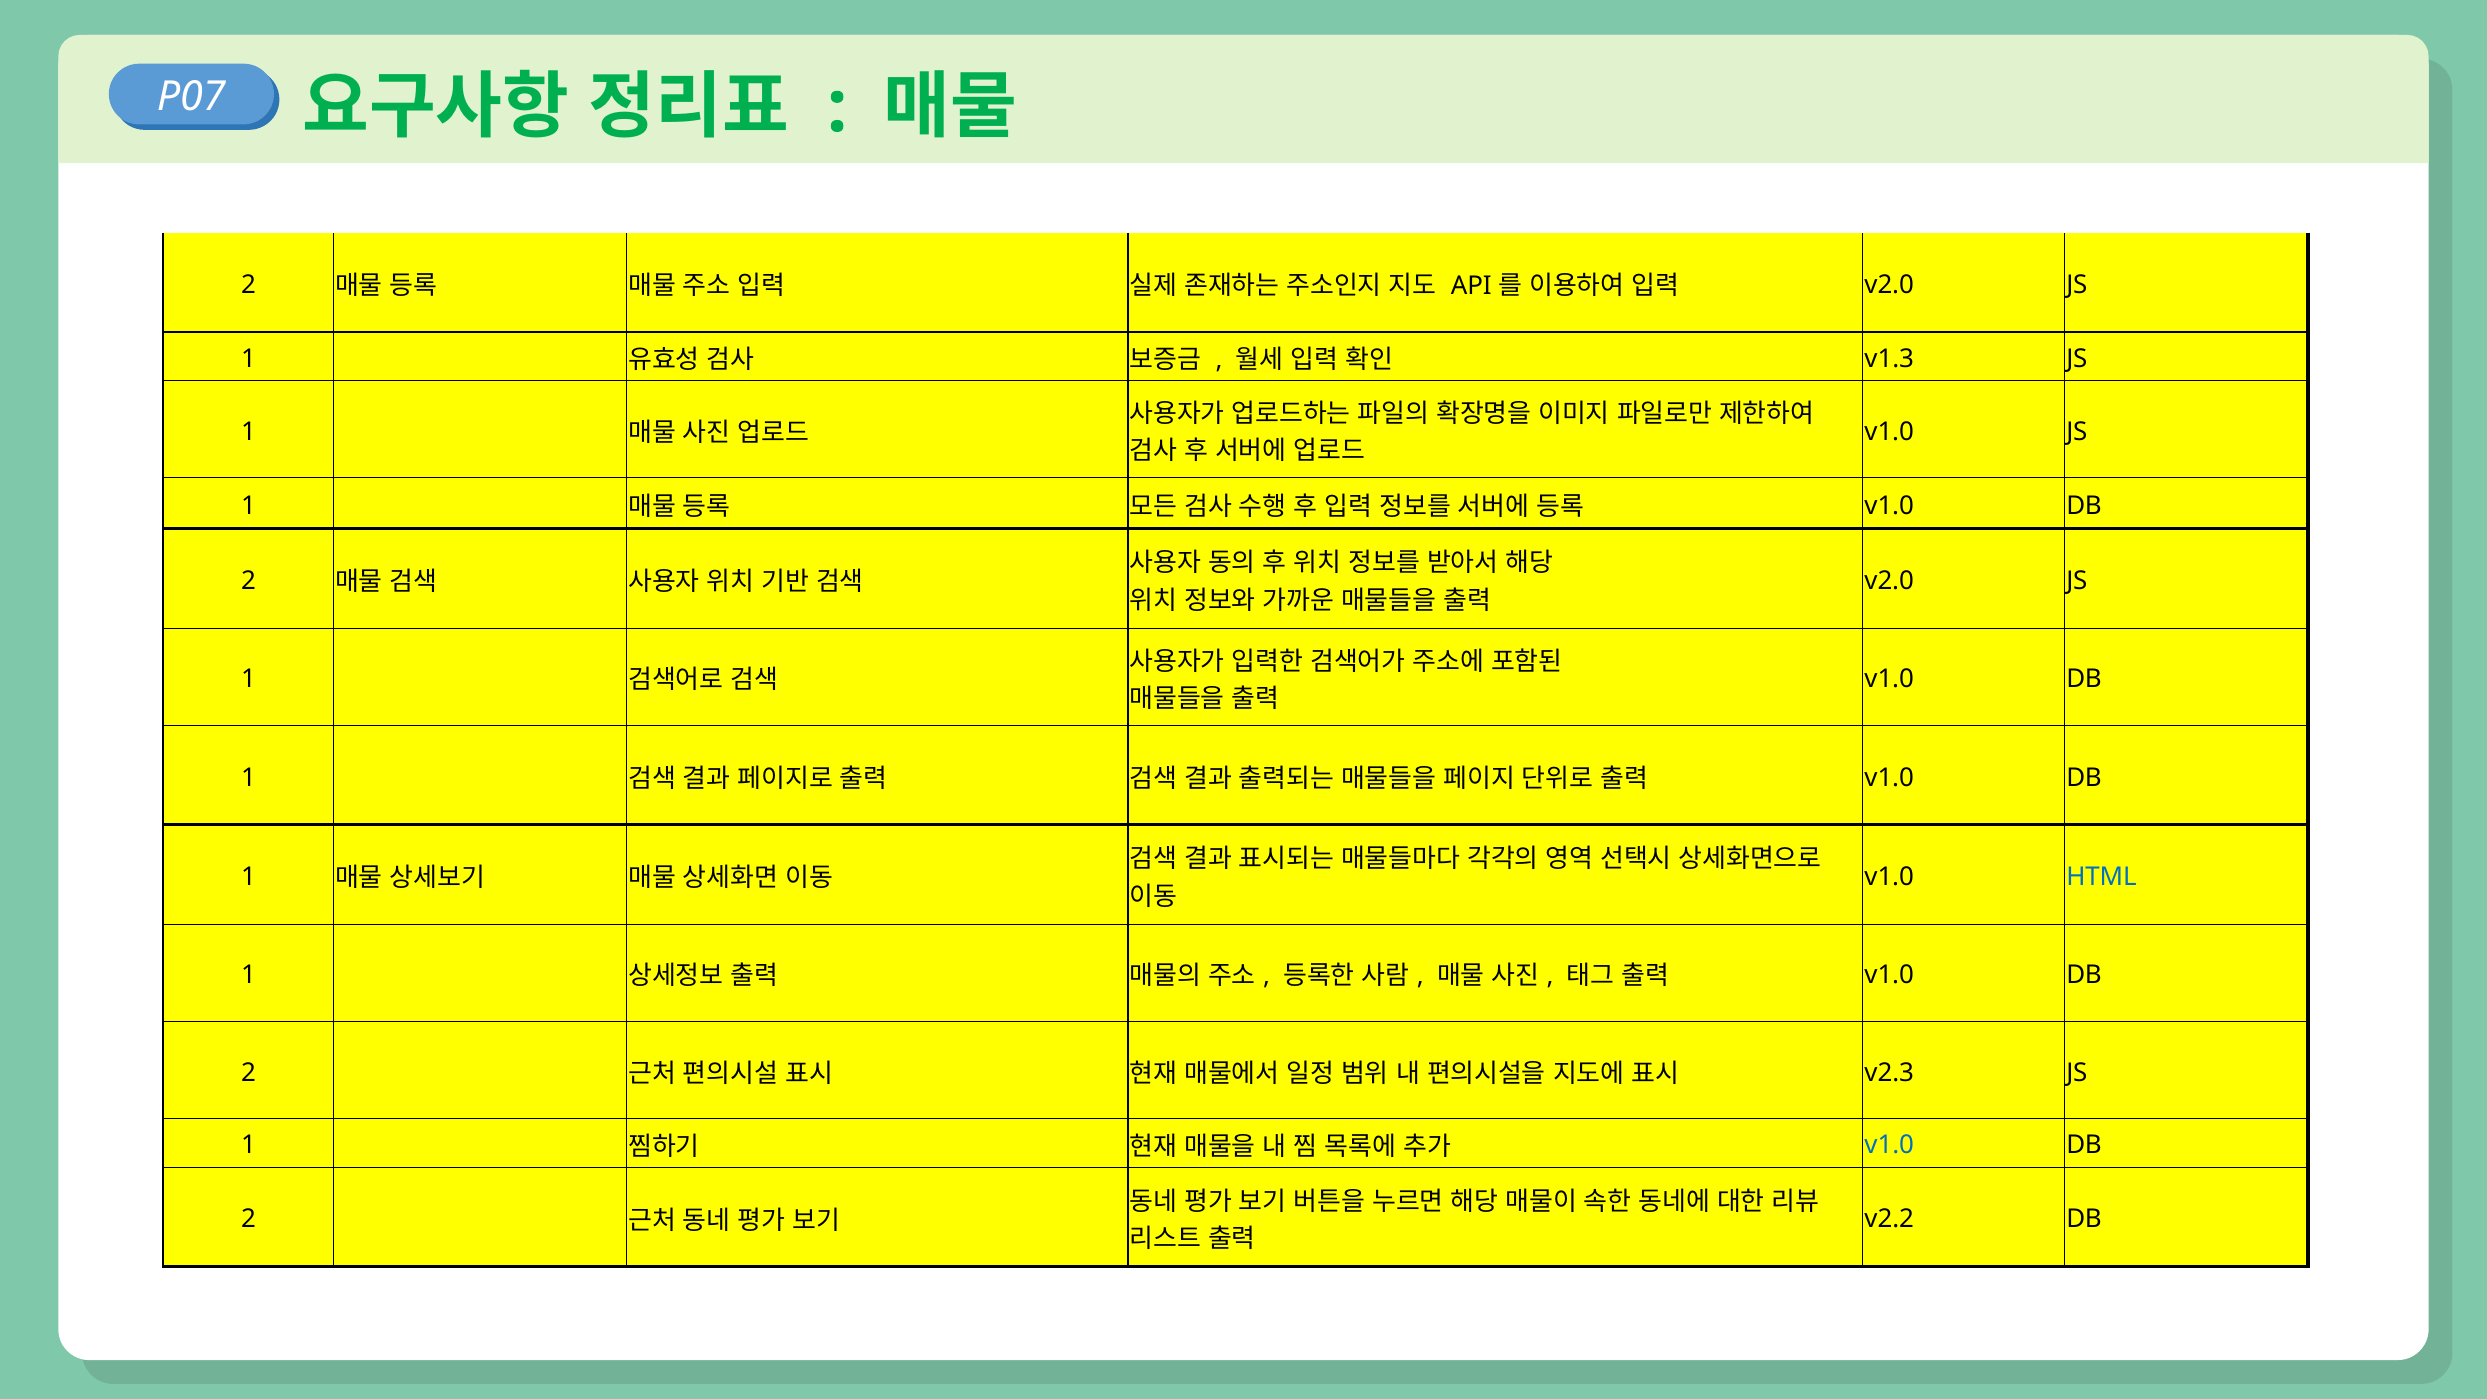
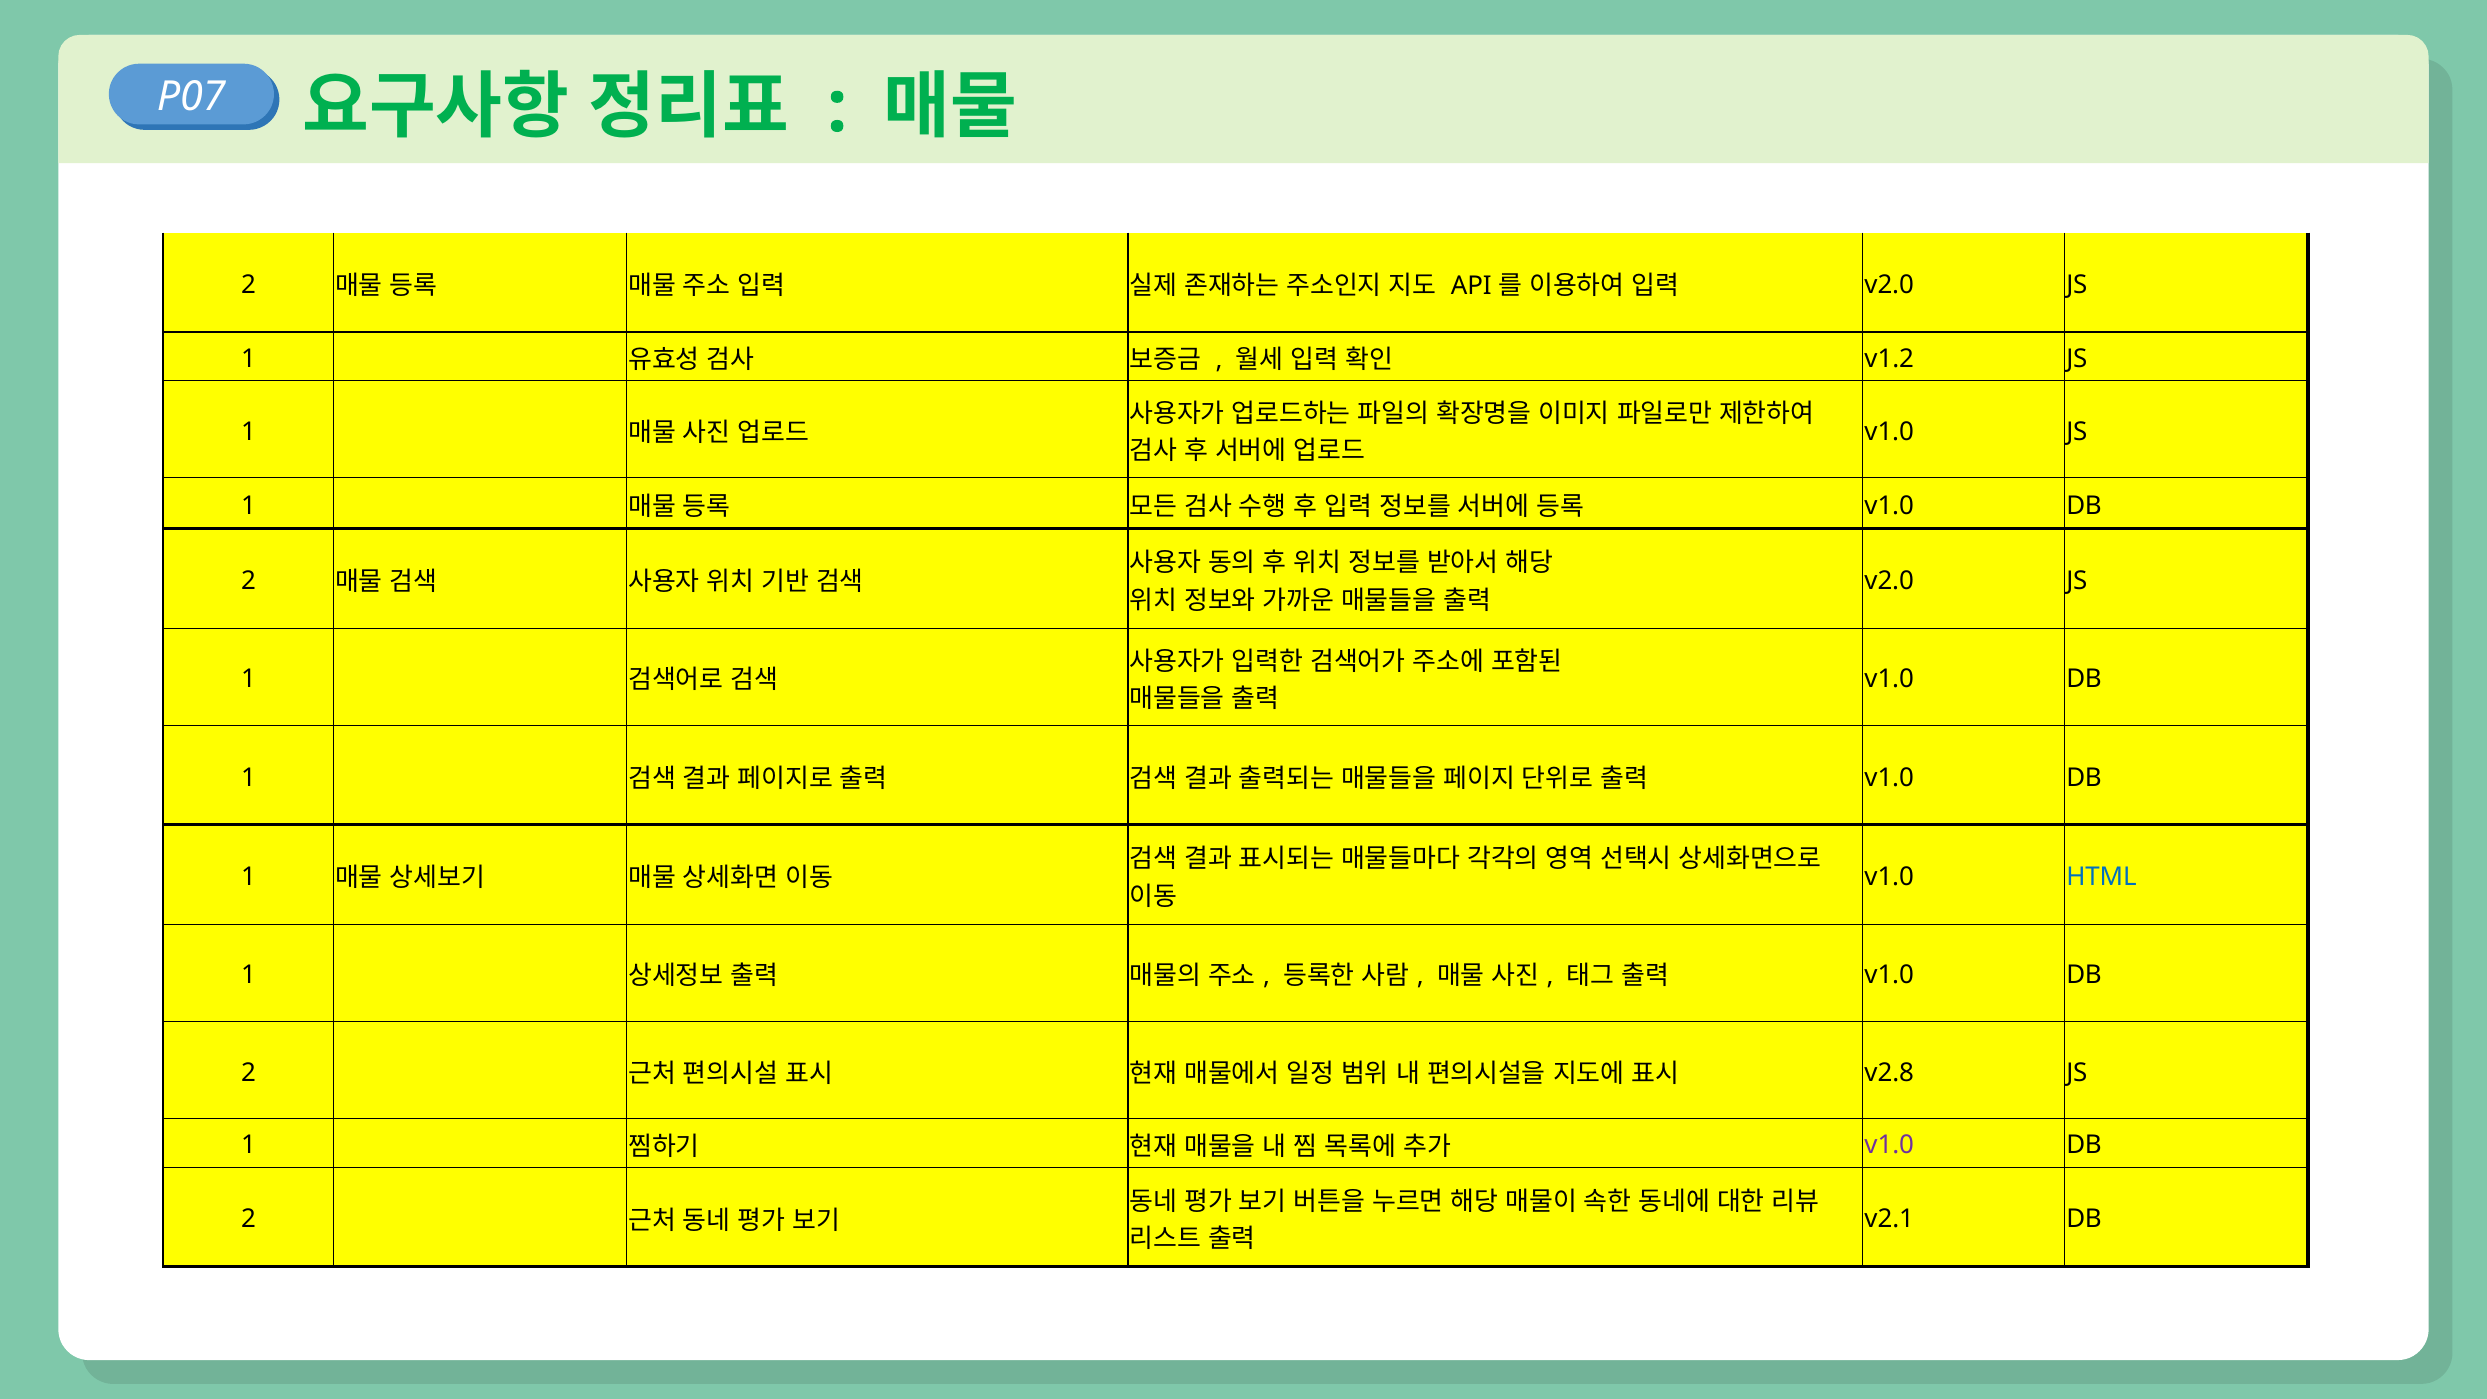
v1.3: v1.3 -> v1.2
v2.3: v2.3 -> v2.8
v1.0 at (1889, 1145) colour: blue -> purple
v2.2: v2.2 -> v2.1
